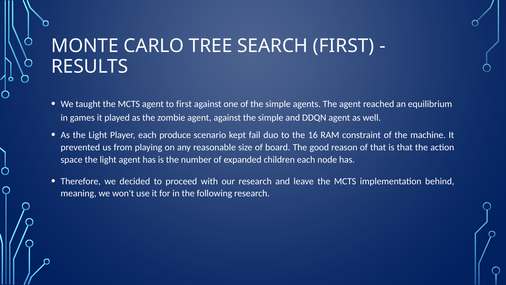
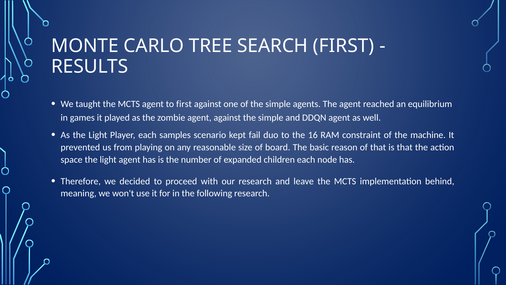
produce: produce -> samples
good: good -> basic
